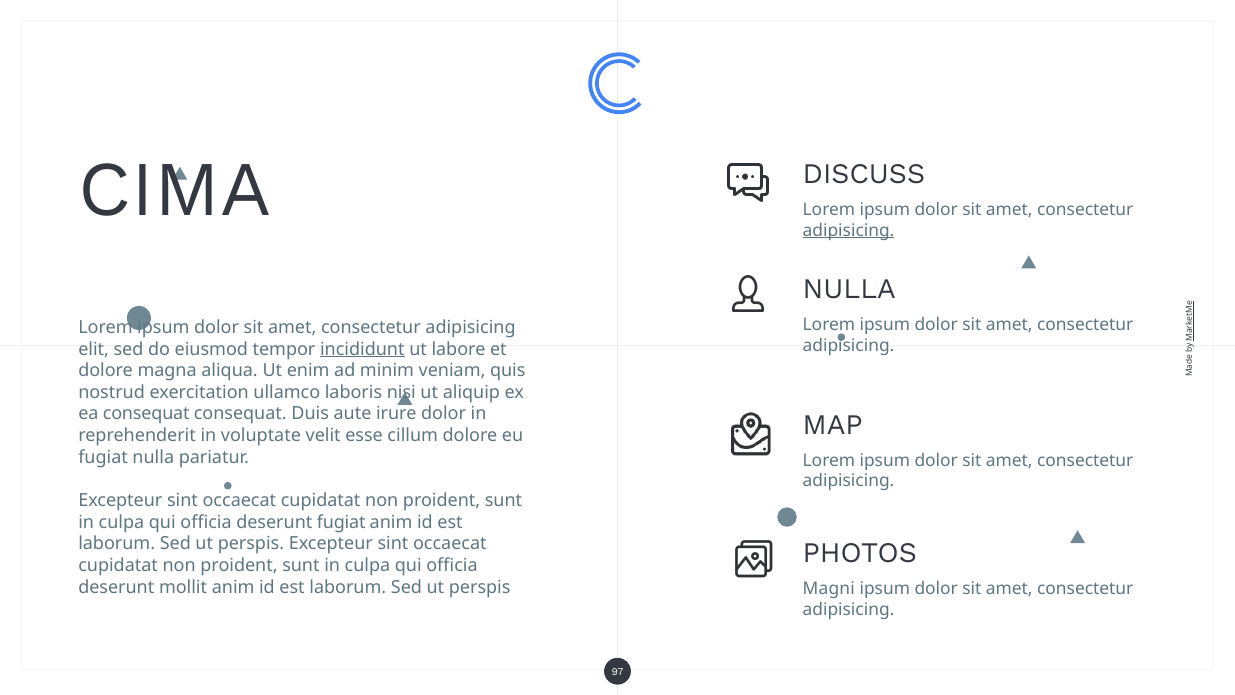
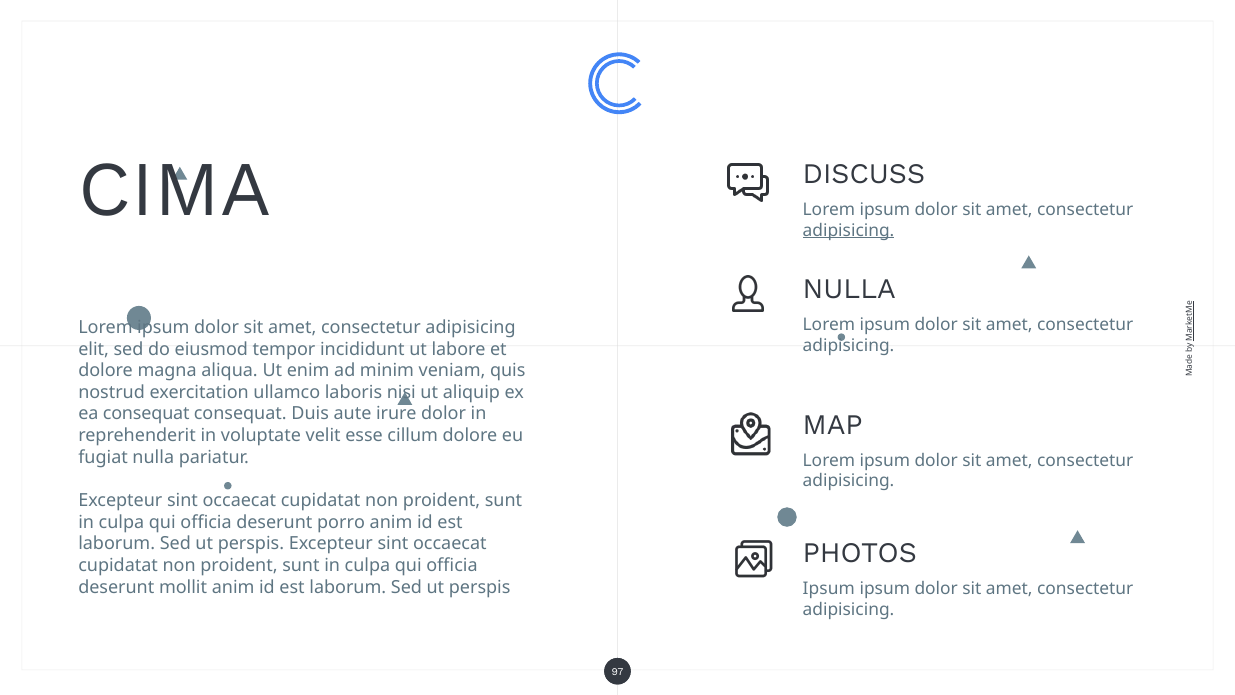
incididunt underline: present -> none
deserunt fugiat: fugiat -> porro
Magni at (829, 589): Magni -> Ipsum
